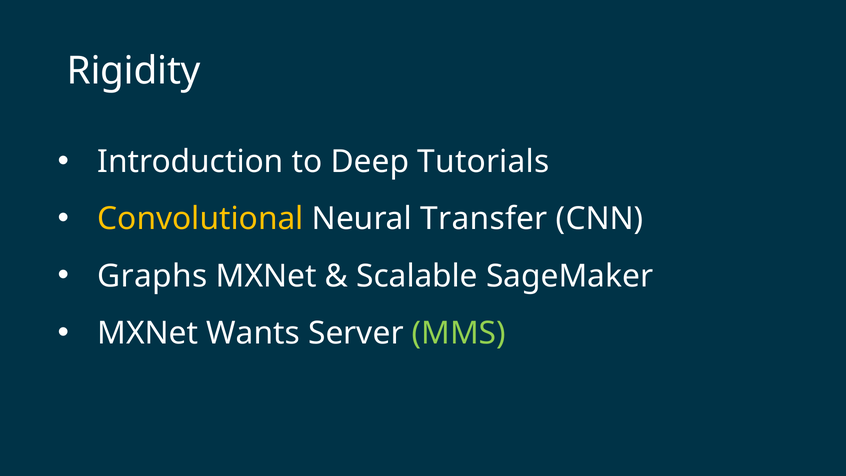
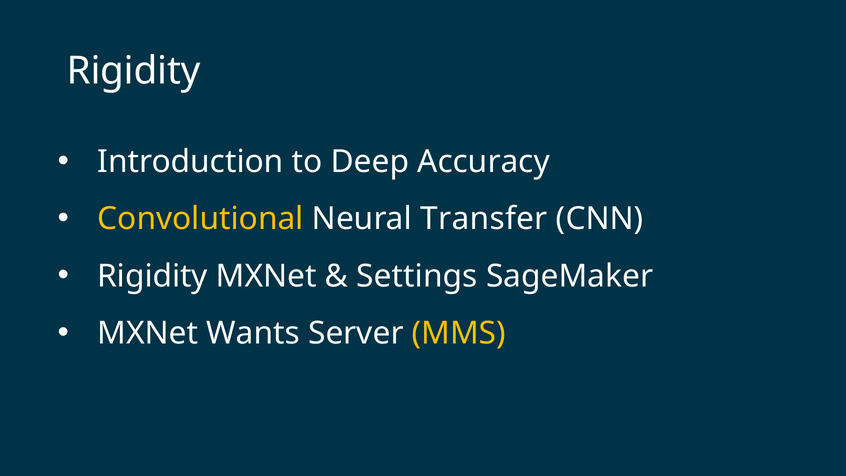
Tutorials: Tutorials -> Accuracy
Graphs at (152, 276): Graphs -> Rigidity
Scalable: Scalable -> Settings
MMS colour: light green -> yellow
